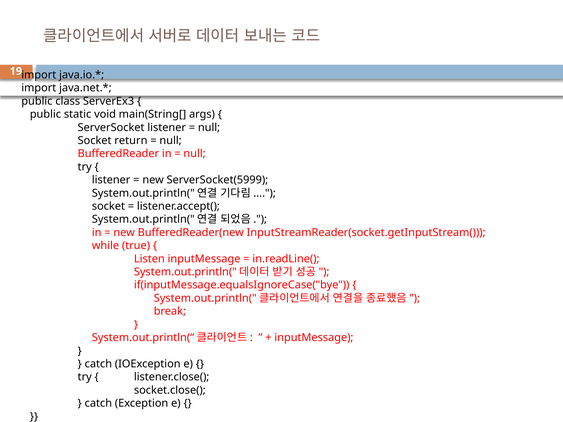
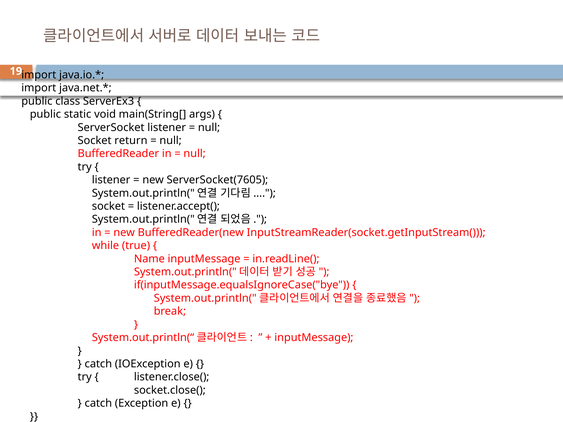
ServerSocket(5999: ServerSocket(5999 -> ServerSocket(7605
Listen: Listen -> Name
